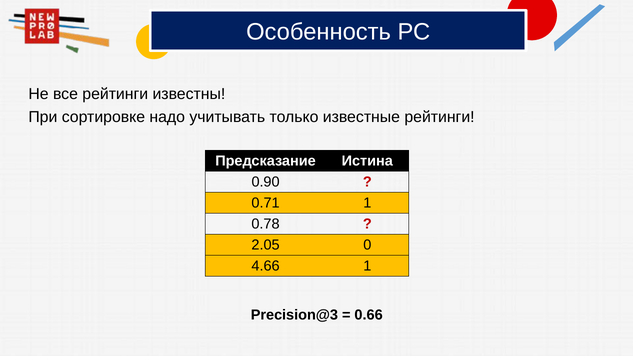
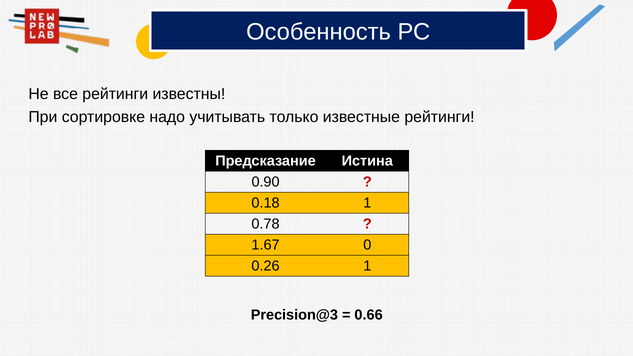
0.71: 0.71 -> 0.18
2.05: 2.05 -> 1.67
4.66: 4.66 -> 0.26
